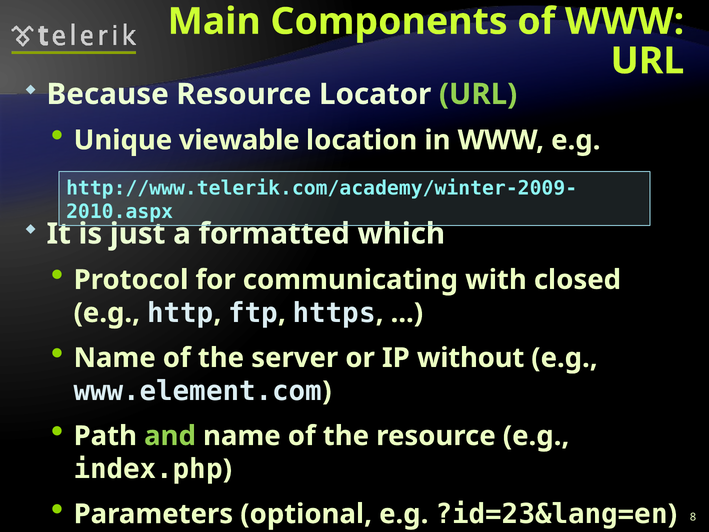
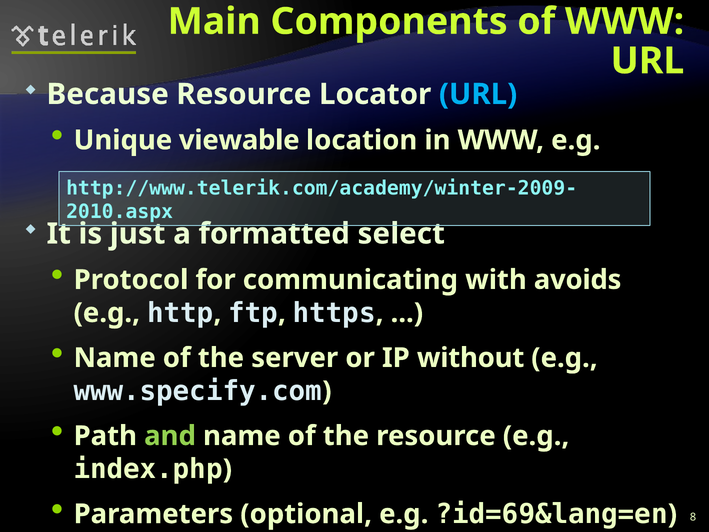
URL at (478, 94) colour: light green -> light blue
which: which -> select
closed: closed -> avoids
www.element.com: www.element.com -> www.specify.com
?id=23&lang=en: ?id=23&lang=en -> ?id=69&lang=en
